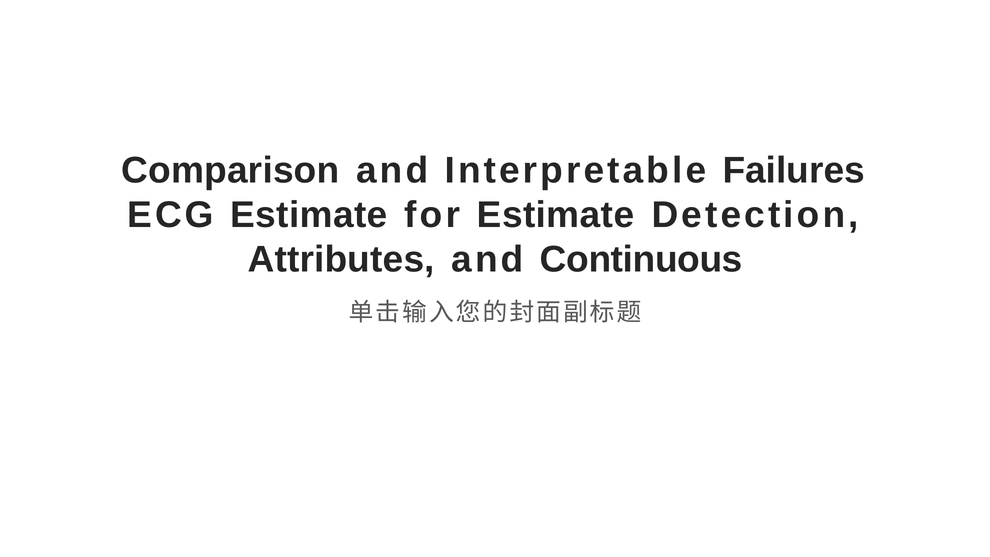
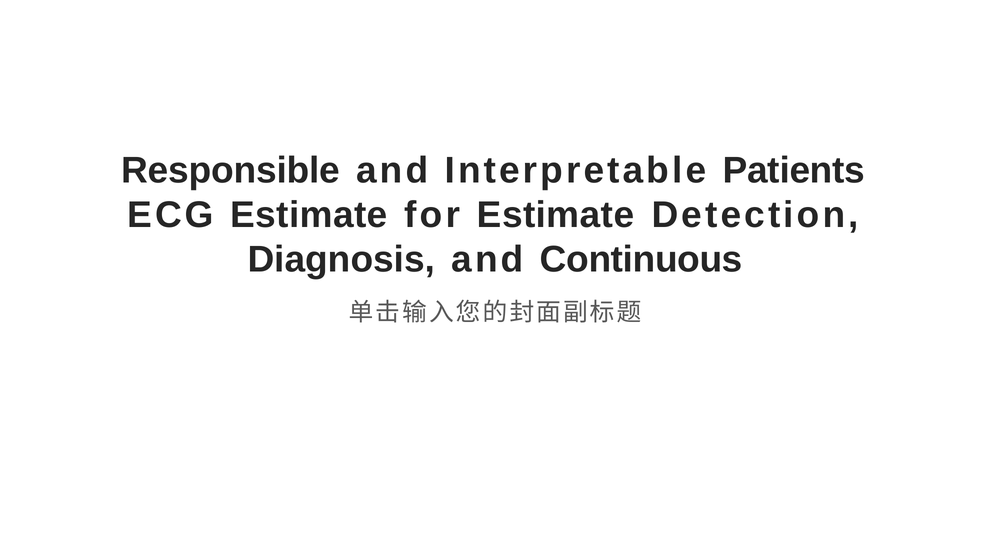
Comparison: Comparison -> Responsible
Failures: Failures -> Patients
Attributes: Attributes -> Diagnosis
